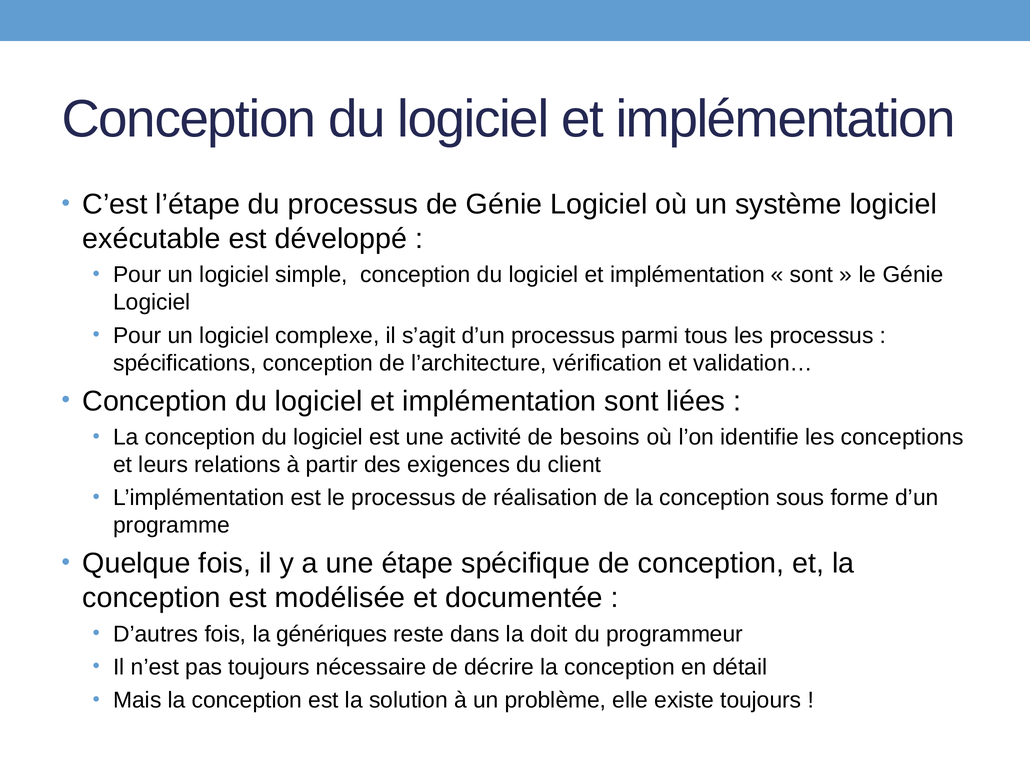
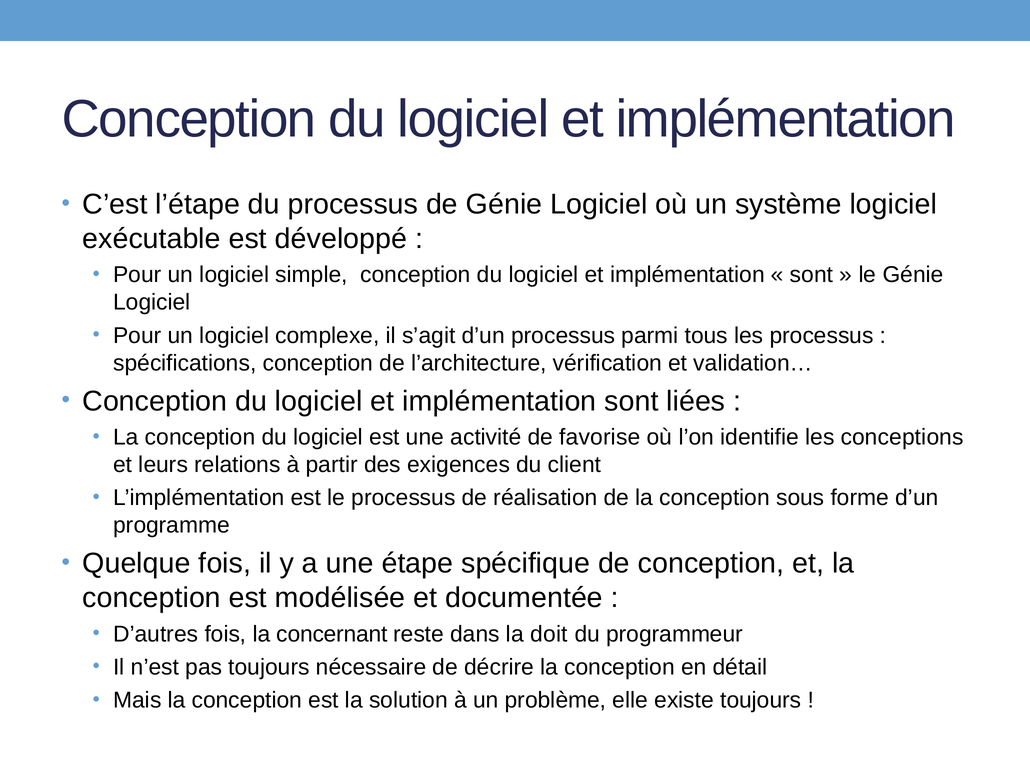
besoins: besoins -> favorise
génériques: génériques -> concernant
